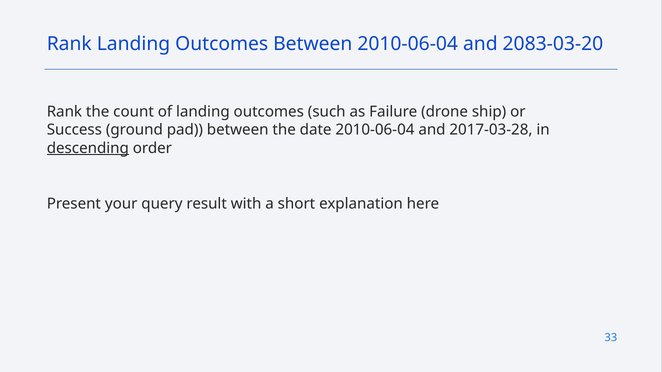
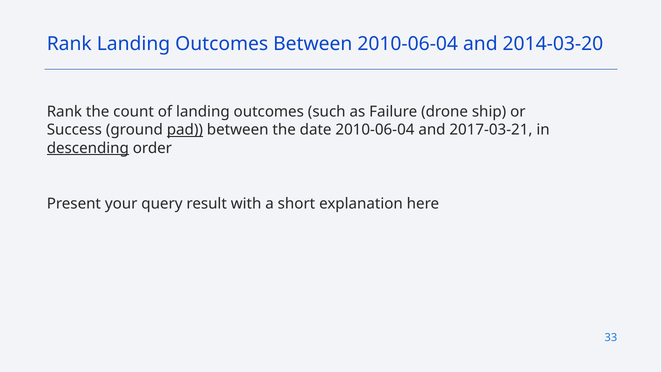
2083-03-20: 2083-03-20 -> 2014-03-20
pad underline: none -> present
2017-03-28: 2017-03-28 -> 2017-03-21
